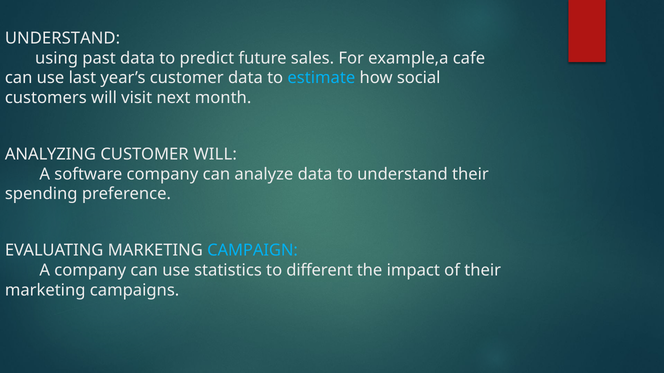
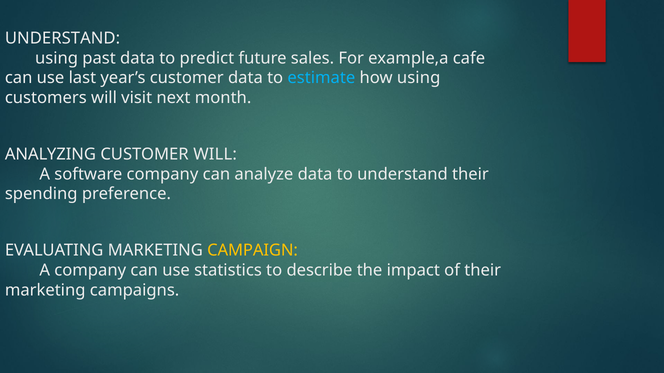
how social: social -> using
CAMPAIGN colour: light blue -> yellow
different: different -> describe
